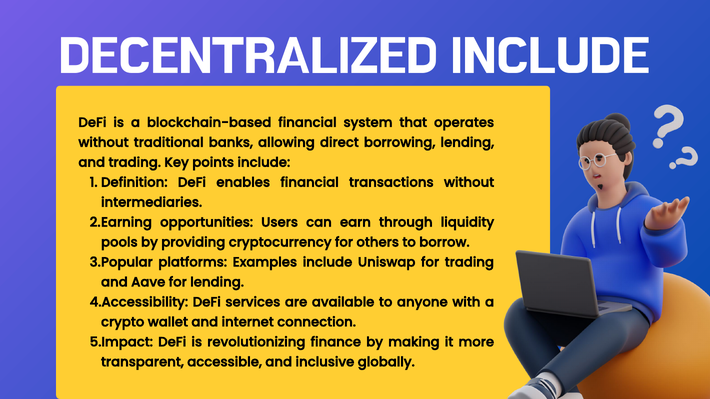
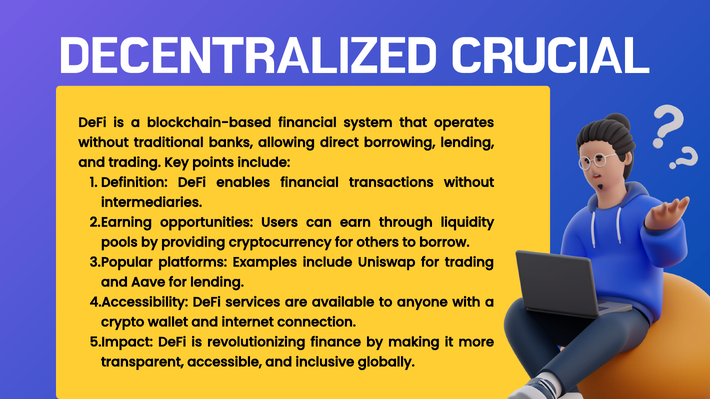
DECENTRALIZED INCLUDE: INCLUDE -> CRUCIAL
